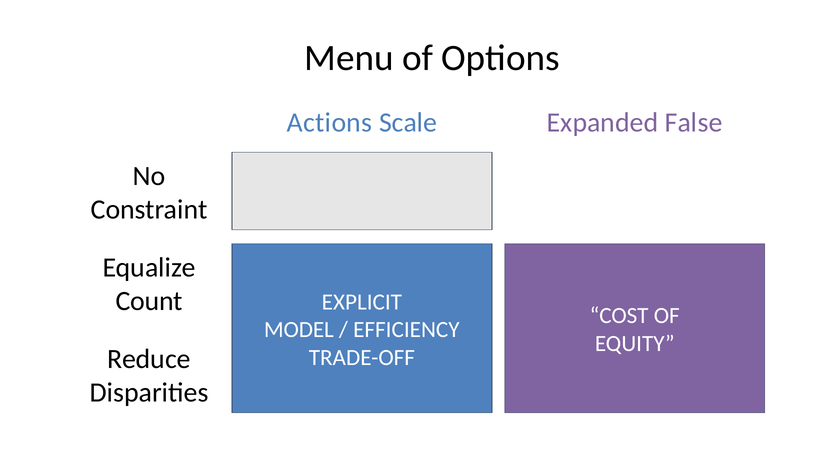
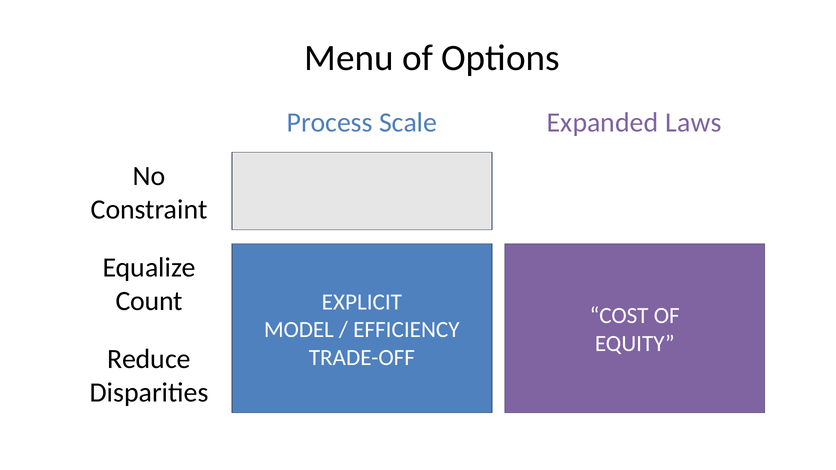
Actions: Actions -> Process
False: False -> Laws
